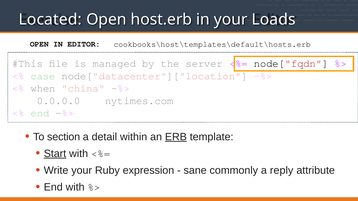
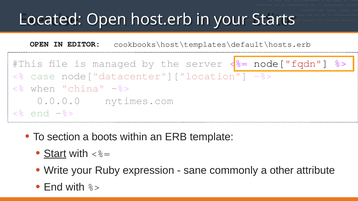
Loads: Loads -> Starts
detail: detail -> boots
ERB underline: present -> none
reply: reply -> other
